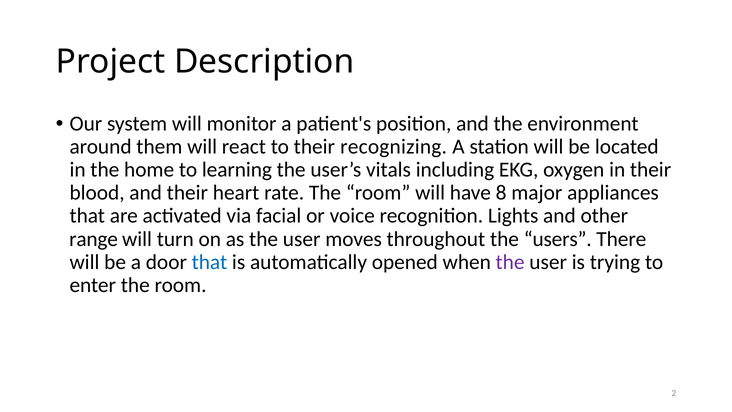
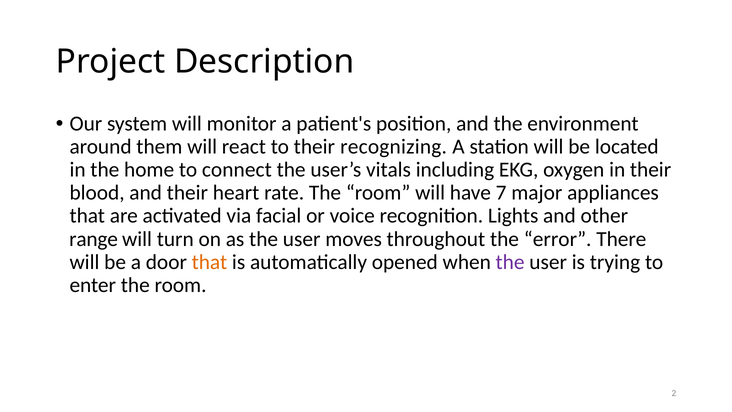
learning: learning -> connect
8: 8 -> 7
users: users -> error
that at (209, 262) colour: blue -> orange
